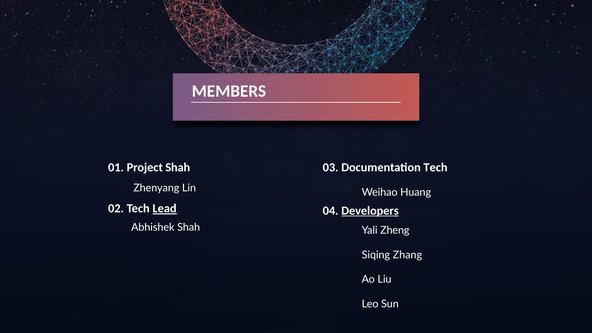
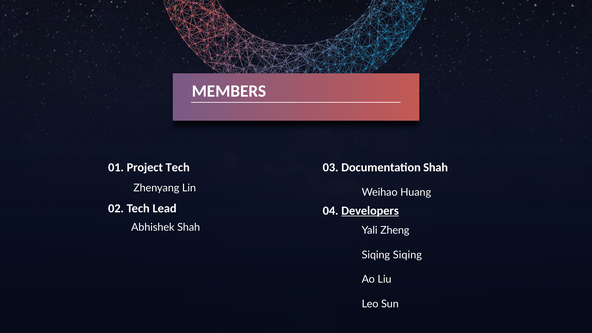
Project Shah: Shah -> Tech
Documentation Tech: Tech -> Shah
Lead underline: present -> none
Siqing Zhang: Zhang -> Siqing
